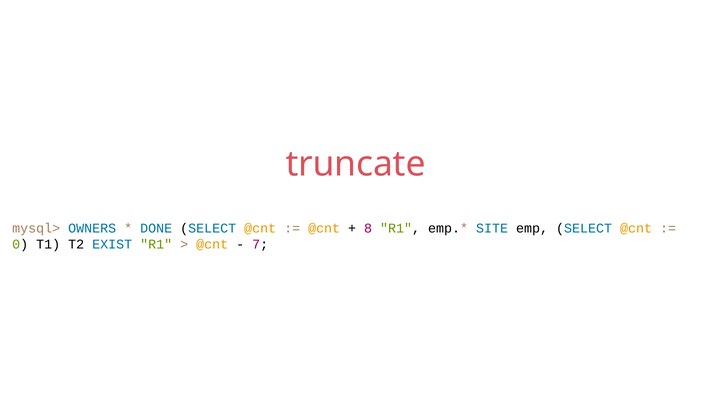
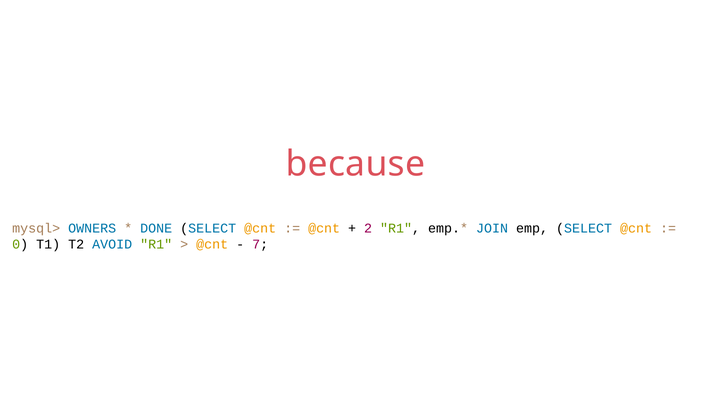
truncate: truncate -> because
8: 8 -> 2
SITE: SITE -> JOIN
EXIST: EXIST -> AVOID
